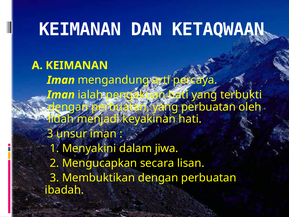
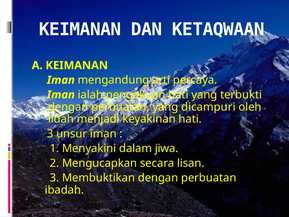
yang perbuatan: perbuatan -> dicampuri
